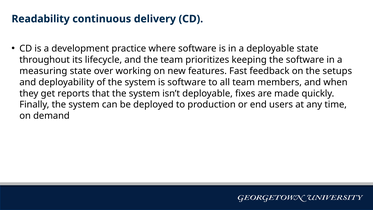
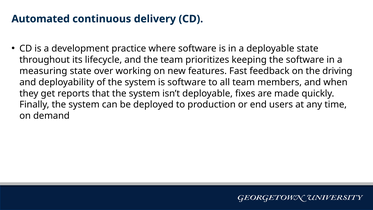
Readability: Readability -> Automated
setups: setups -> driving
